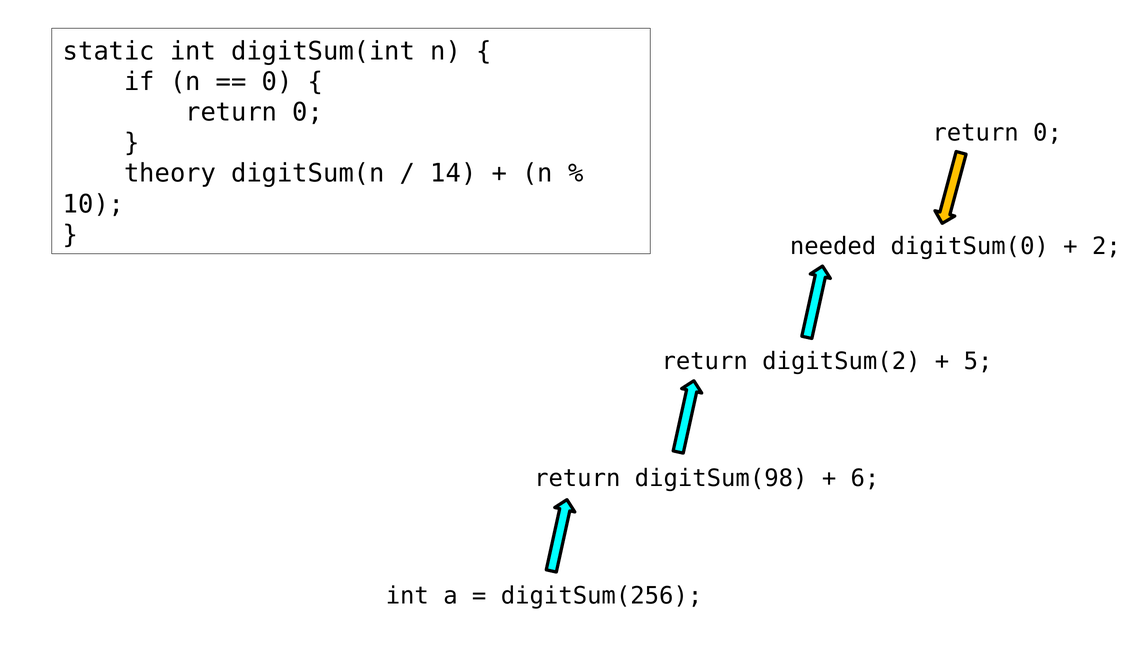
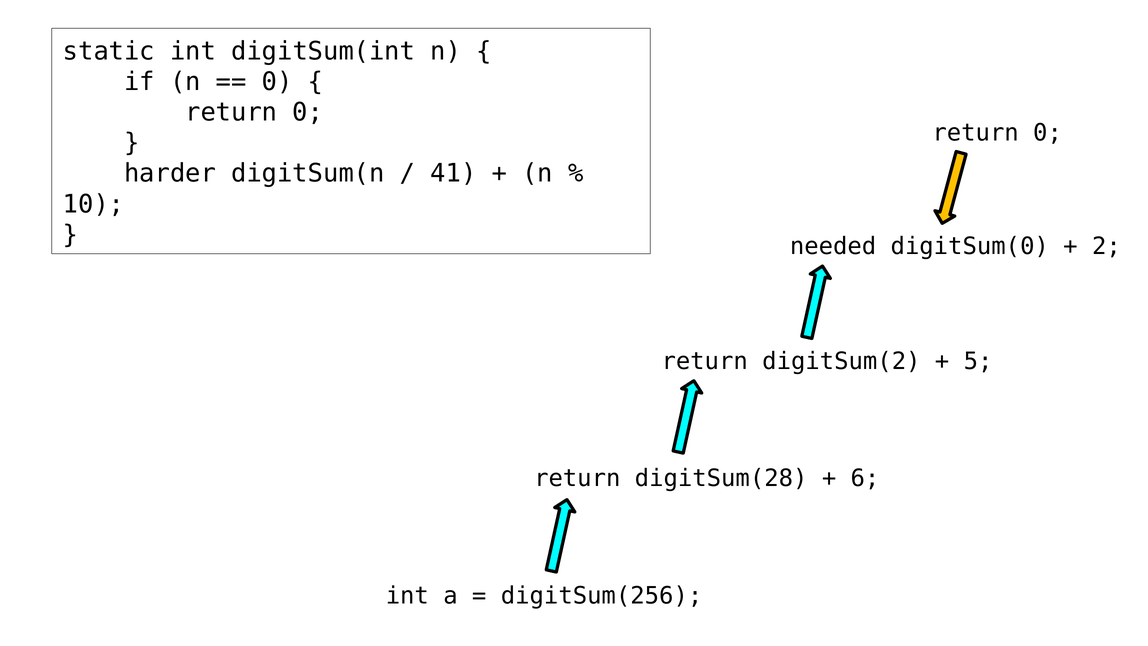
theory: theory -> harder
14: 14 -> 41
digitSum(98: digitSum(98 -> digitSum(28
